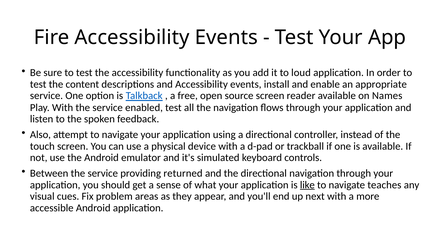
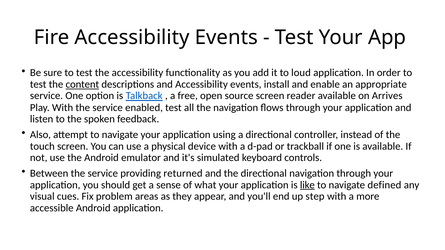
content underline: none -> present
Names: Names -> Arrives
teaches: teaches -> defined
next: next -> step
